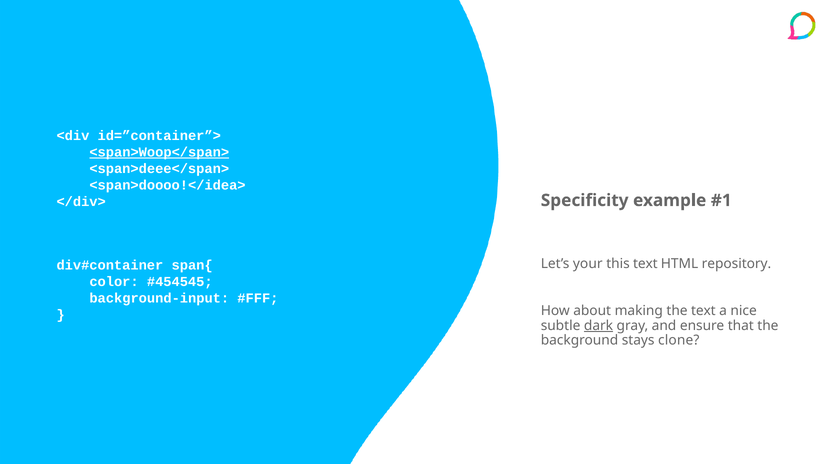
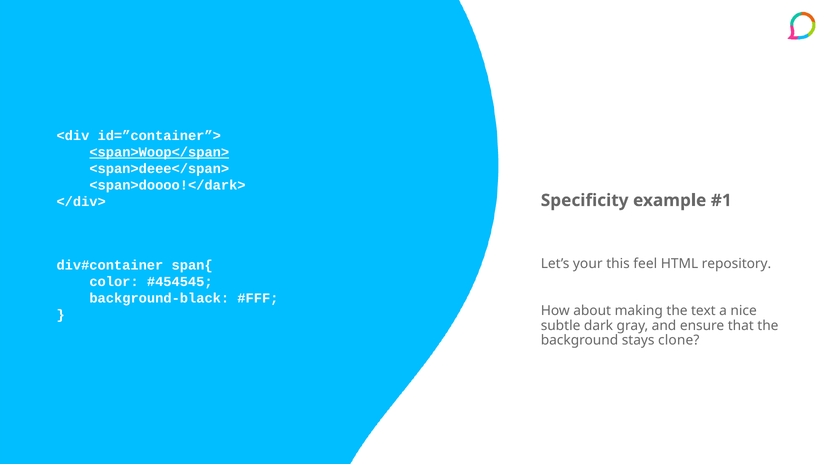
<span>doooo!</idea>: <span>doooo!</idea> -> <span>doooo!</dark>
this text: text -> feel
background-input: background-input -> background-black
dark underline: present -> none
